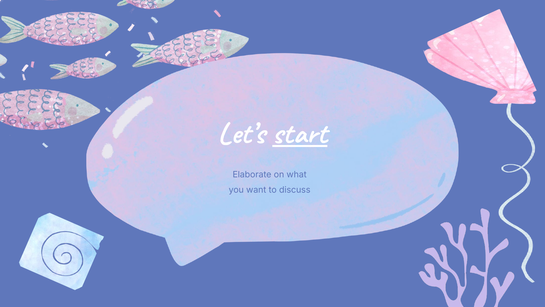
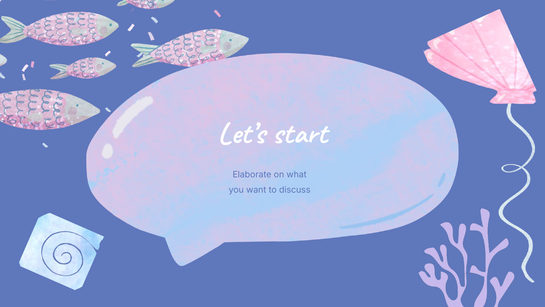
start underline: present -> none
